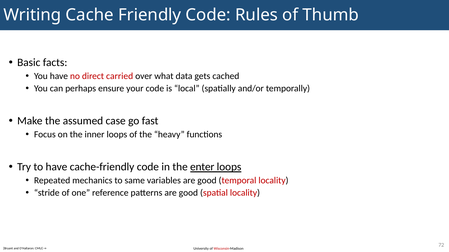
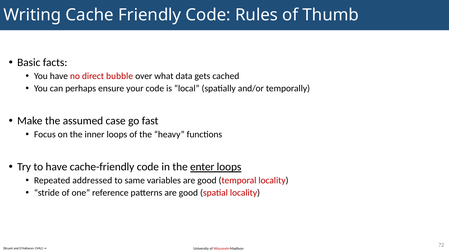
carried: carried -> bubble
mechanics: mechanics -> addressed
